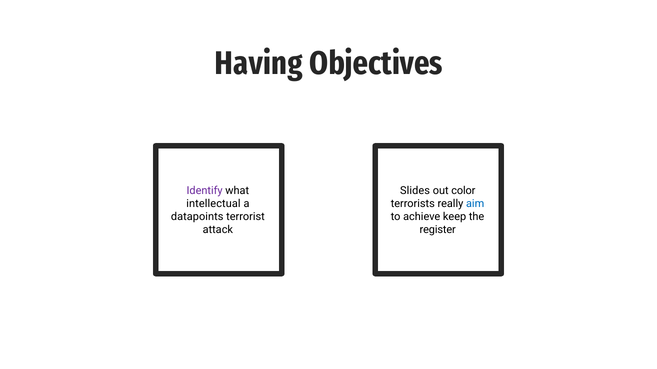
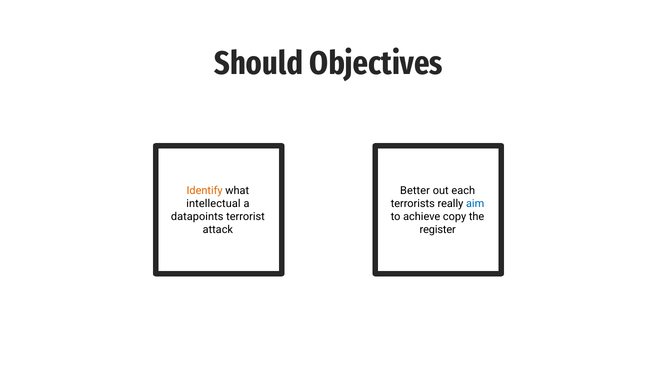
Having: Having -> Should
Identify colour: purple -> orange
Slides: Slides -> Better
color: color -> each
keep: keep -> copy
